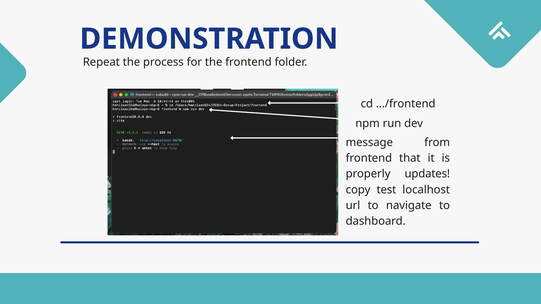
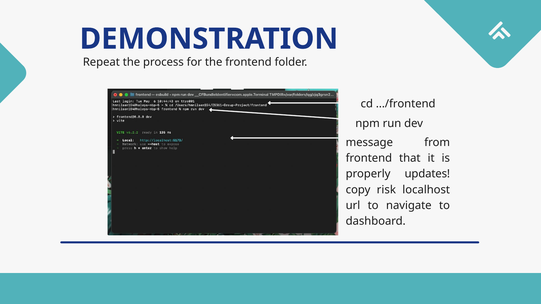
test: test -> risk
